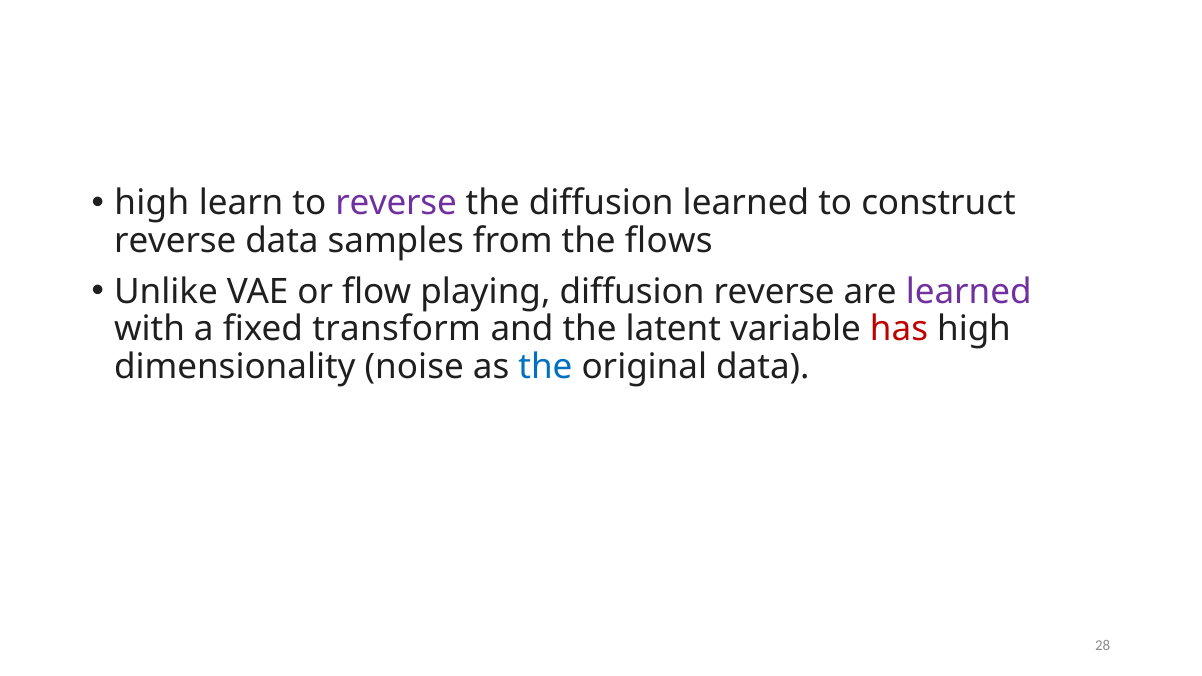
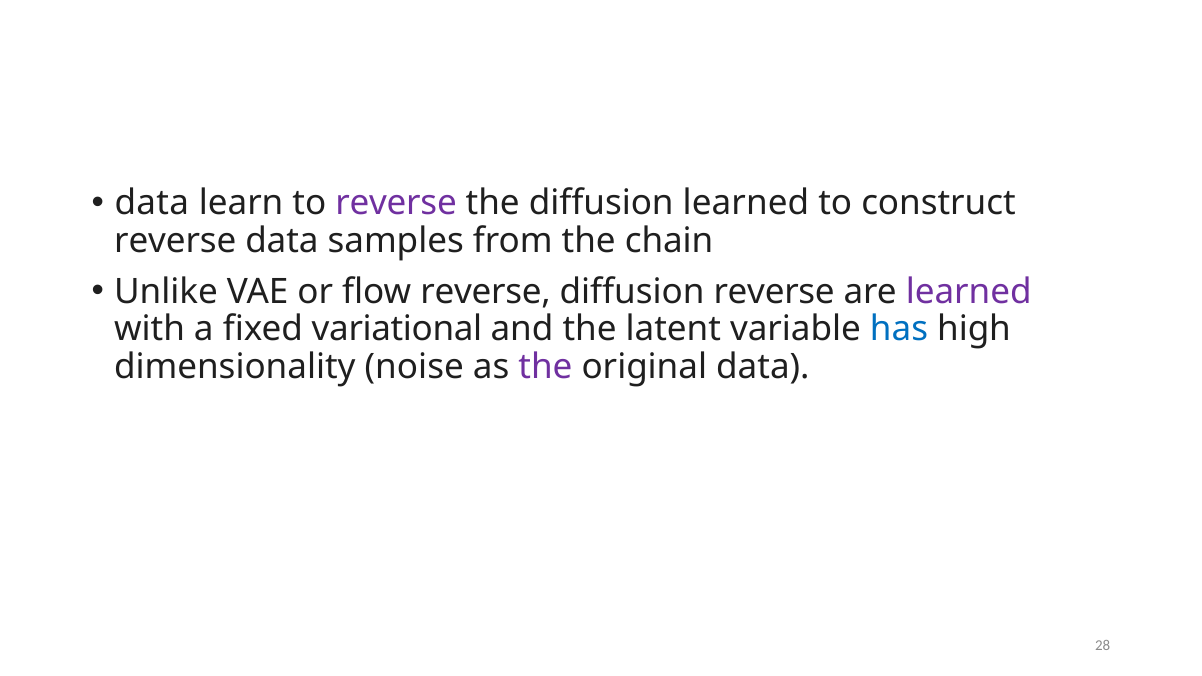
high at (152, 203): high -> data
flows: flows -> chain
flow playing: playing -> reverse
transform: transform -> variational
has colour: red -> blue
the at (545, 367) colour: blue -> purple
